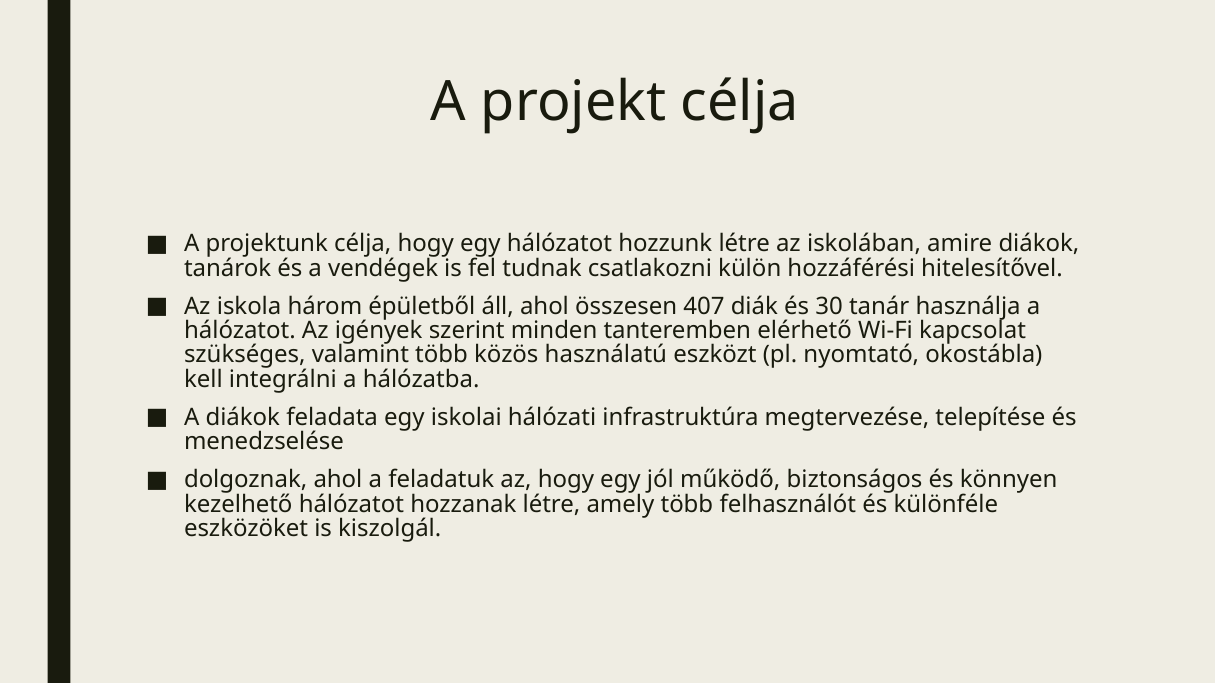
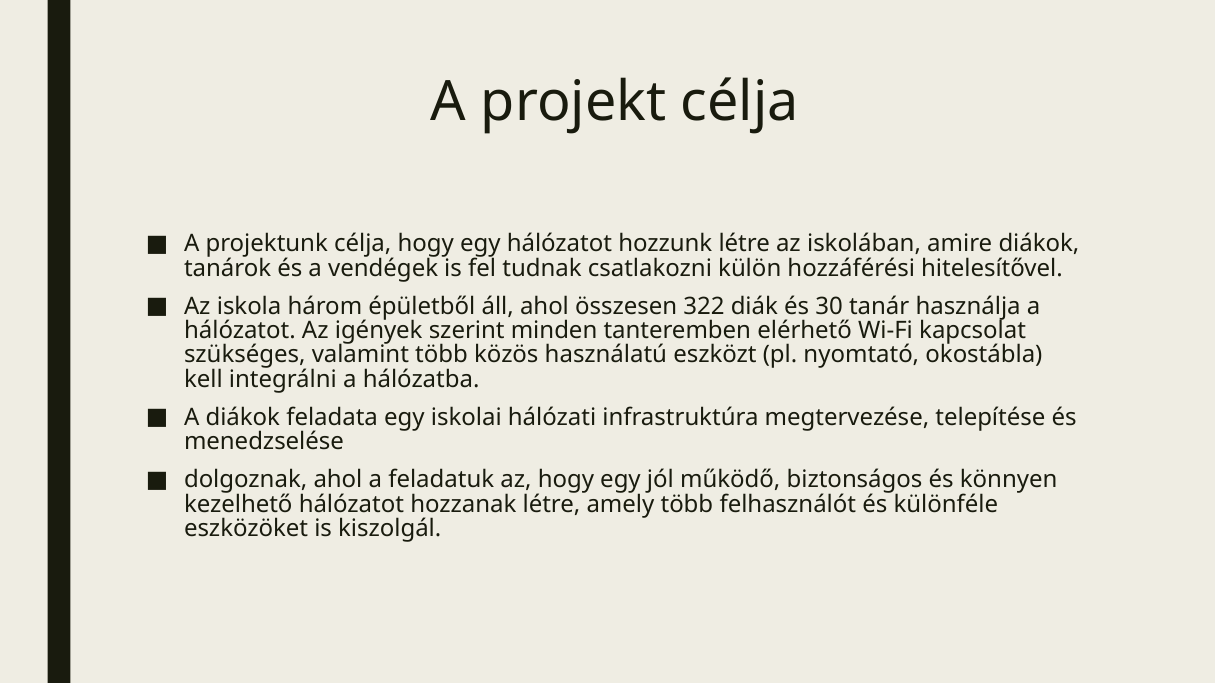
407: 407 -> 322
